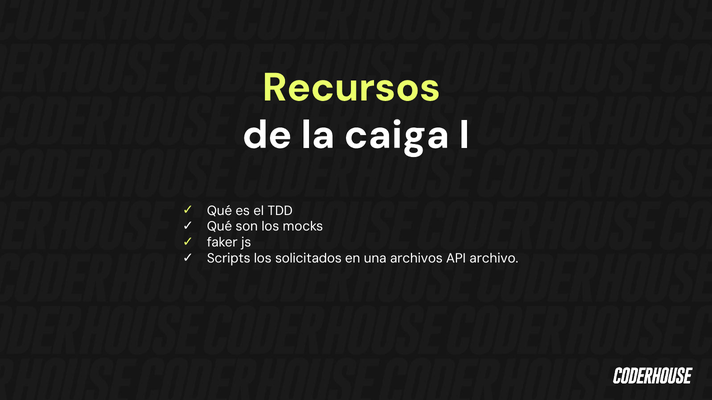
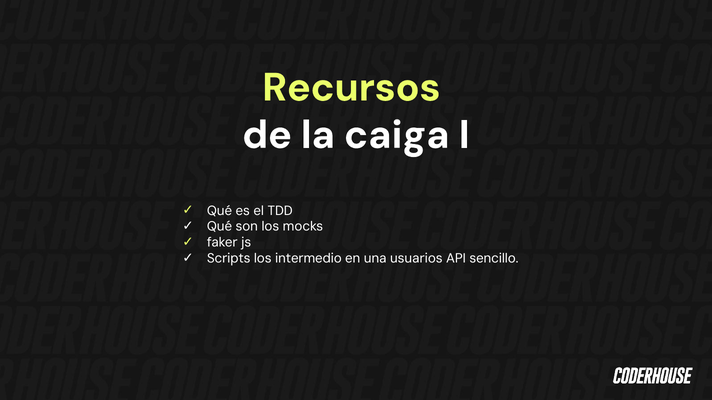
solicitados: solicitados -> intermedio
archivos: archivos -> usuarios
archivo: archivo -> sencillo
